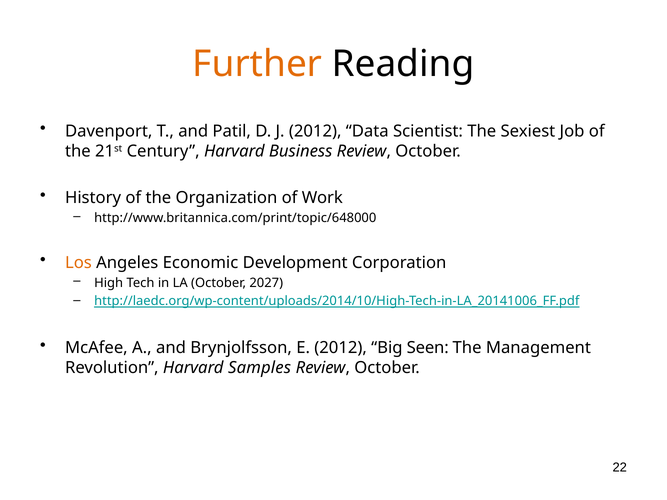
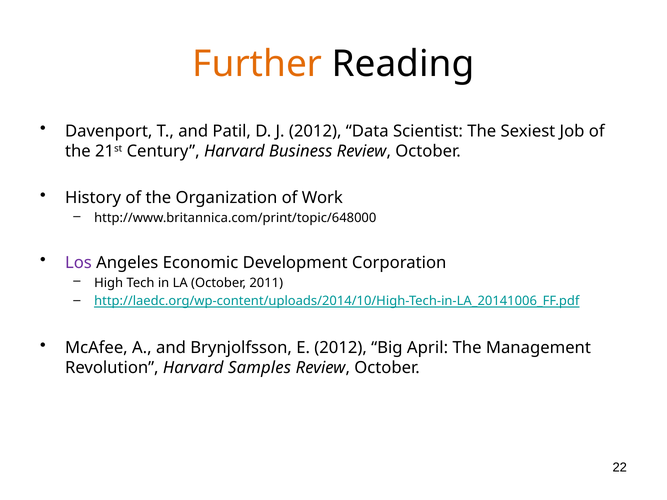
Los colour: orange -> purple
2027: 2027 -> 2011
Seen: Seen -> April
